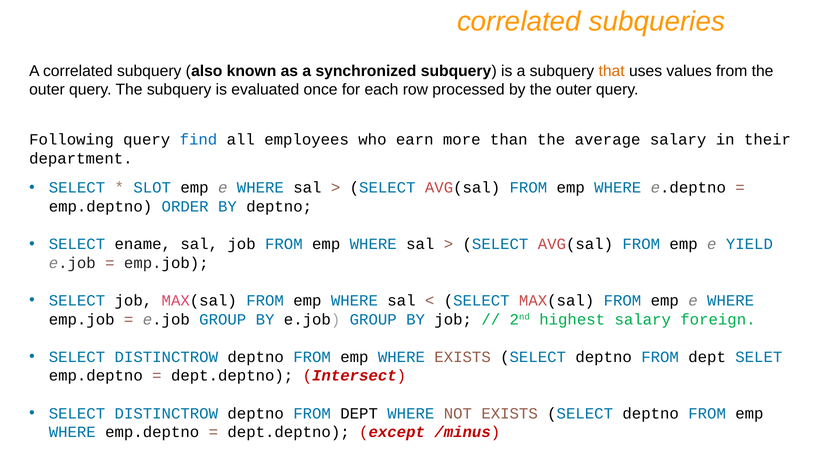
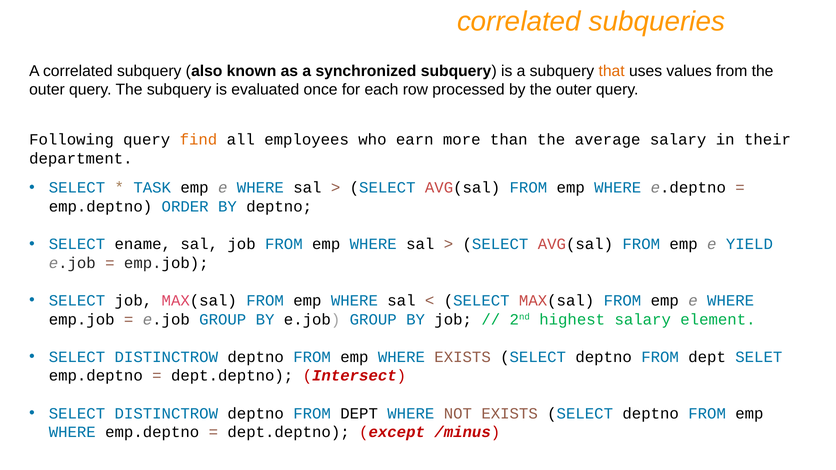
find colour: blue -> orange
SLOT: SLOT -> TASK
foreign: foreign -> element
